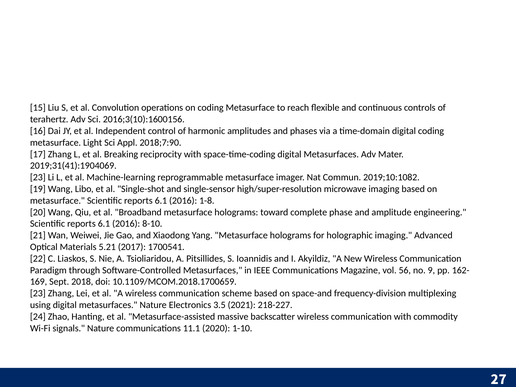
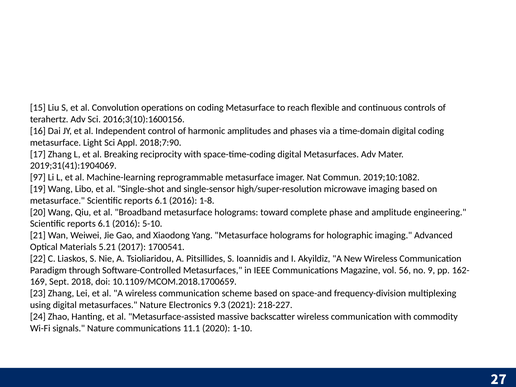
23 at (38, 177): 23 -> 97
8-10: 8-10 -> 5-10
3.5: 3.5 -> 9.3
